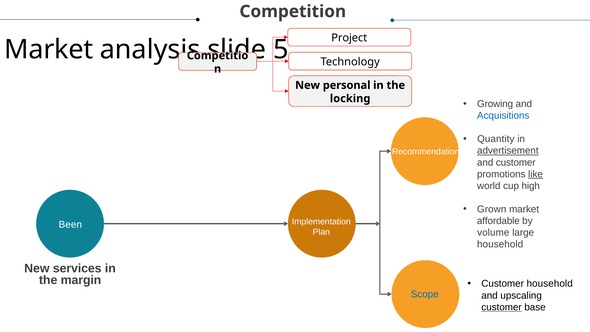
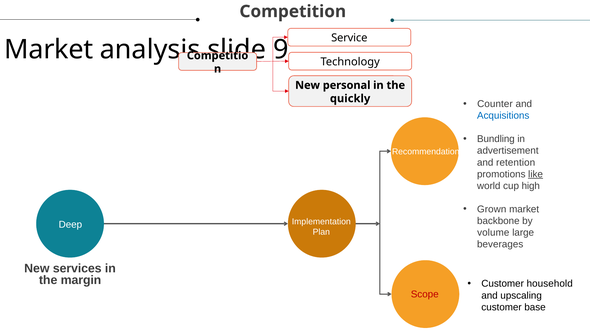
Project: Project -> Service
5: 5 -> 9
locking: locking -> quickly
Growing: Growing -> Counter
Quantity: Quantity -> Bundling
advertisement underline: present -> none
and customer: customer -> retention
affordable: affordable -> backbone
Been: Been -> Deep
household at (500, 244): household -> beverages
Scope colour: blue -> red
customer at (502, 307) underline: present -> none
